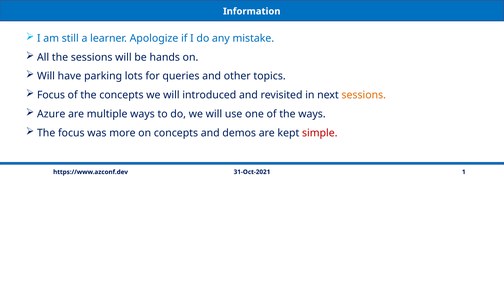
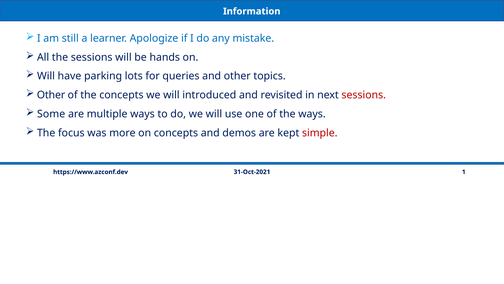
Focus at (51, 95): Focus -> Other
sessions at (364, 95) colour: orange -> red
Azure: Azure -> Some
